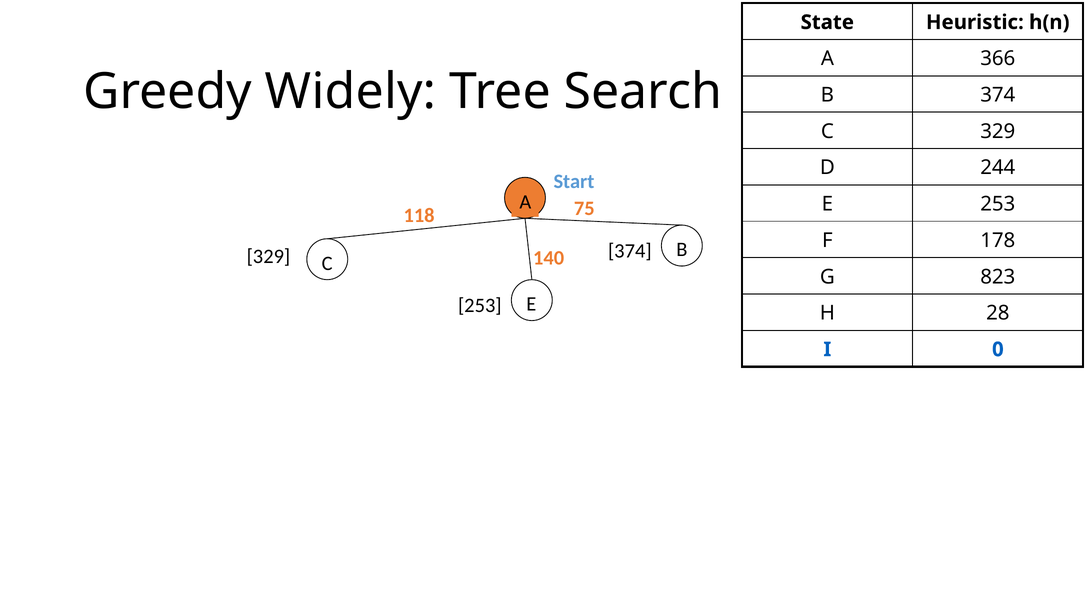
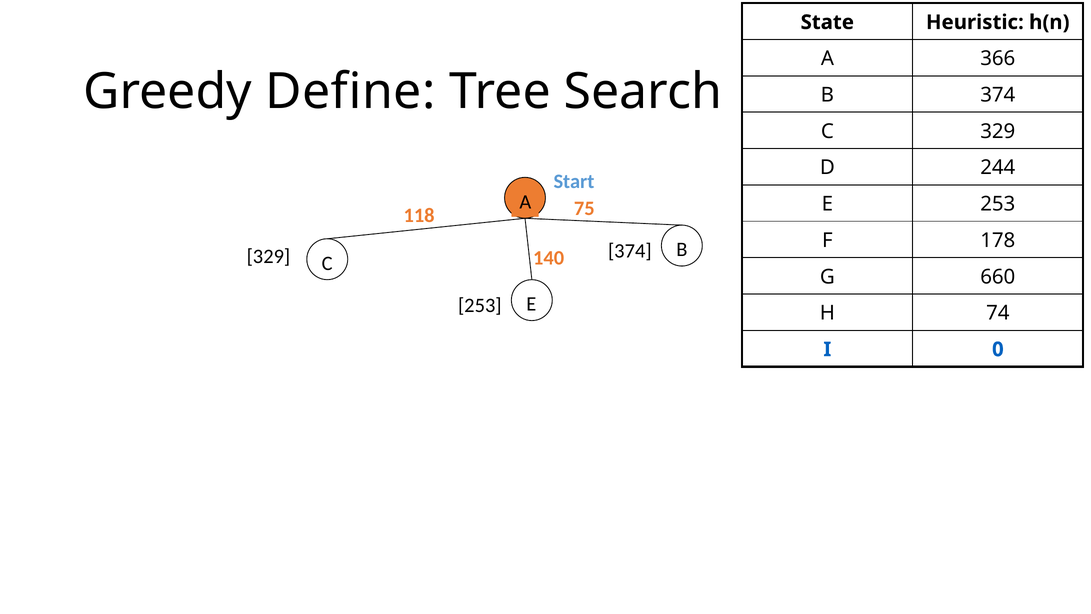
Widely: Widely -> Define
823: 823 -> 660
28: 28 -> 74
